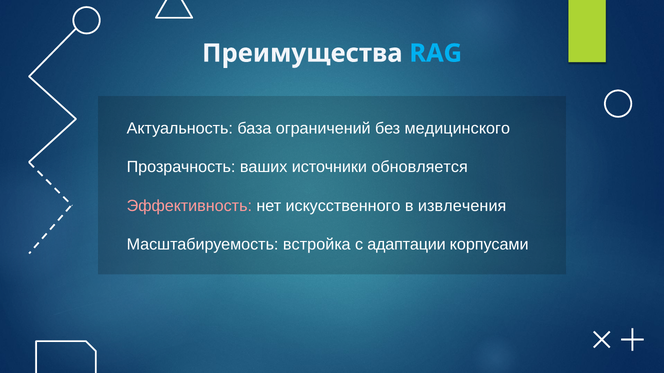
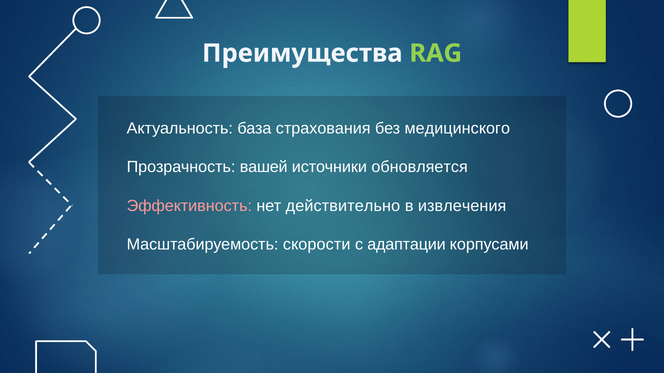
RAG colour: light blue -> light green
ограничений: ограничений -> страхования
ваших: ваших -> вашей
искусственного: искусственного -> действительно
встройка: встройка -> скорости
